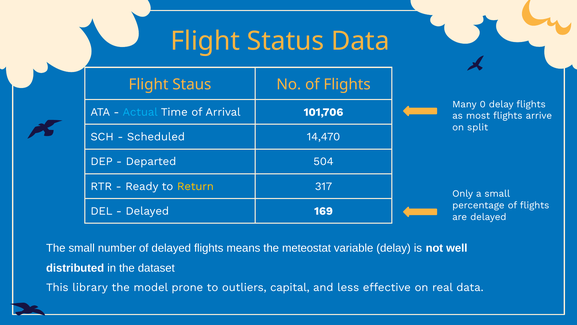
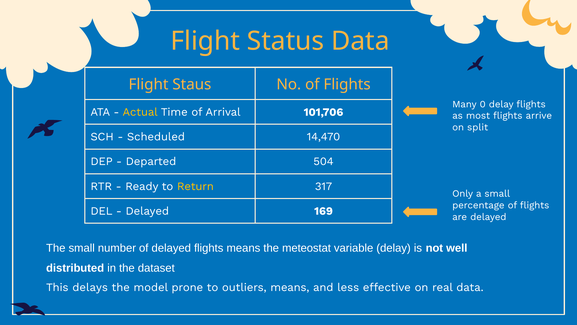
Actual colour: light blue -> yellow
library: library -> delays
outliers capital: capital -> means
